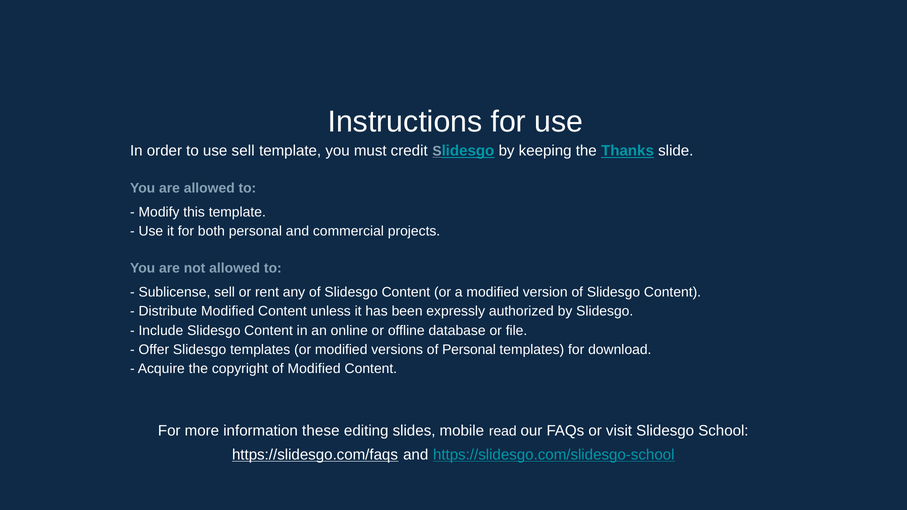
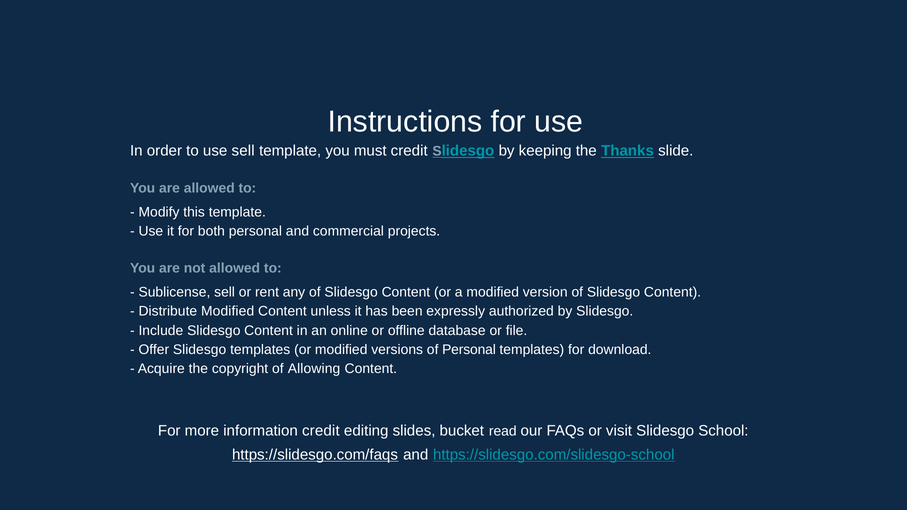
of Modified: Modified -> Allowing
information these: these -> credit
mobile: mobile -> bucket
